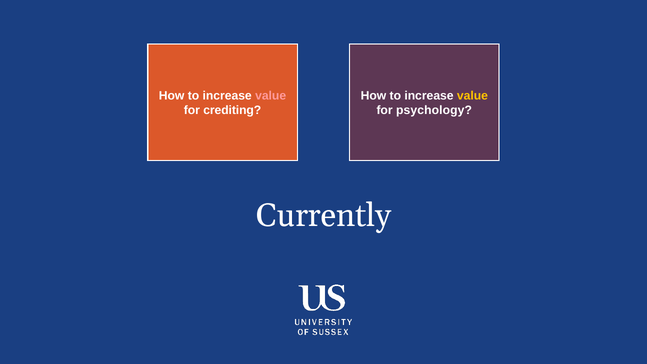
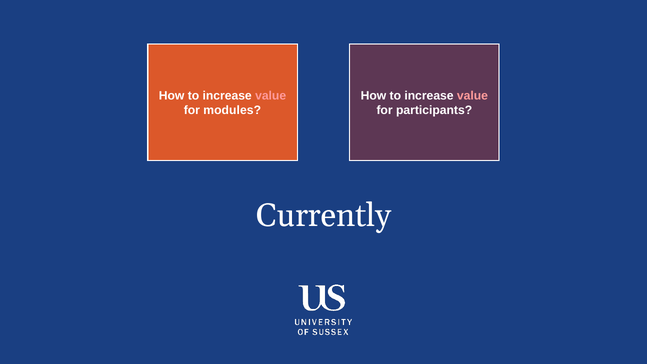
value at (472, 96) colour: yellow -> pink
crediting: crediting -> modules
psychology: psychology -> participants
